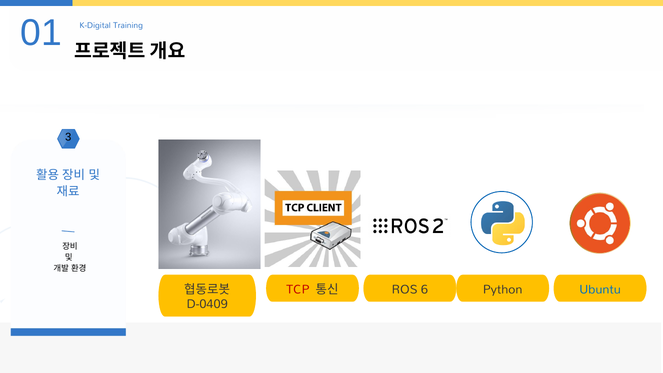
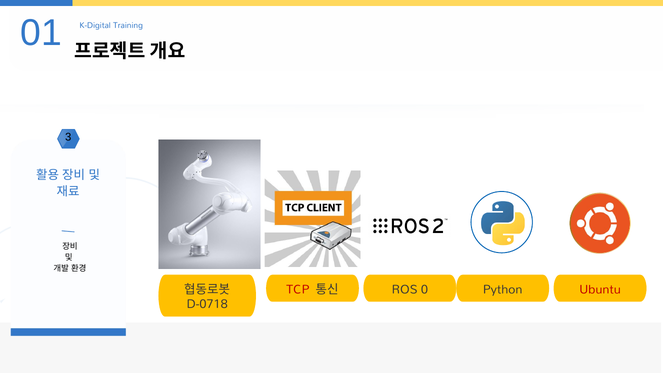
6: 6 -> 0
Ubuntu colour: blue -> red
D-0409: D-0409 -> D-0718
